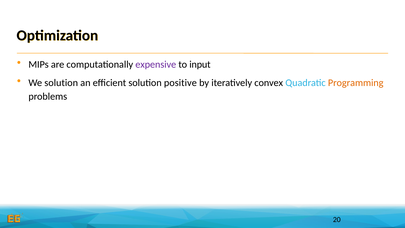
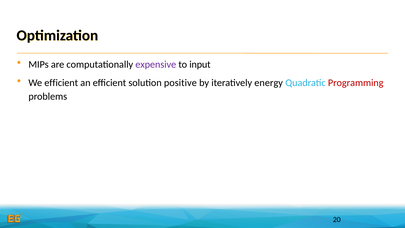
We solution: solution -> efficient
convex: convex -> energy
Programming colour: orange -> red
